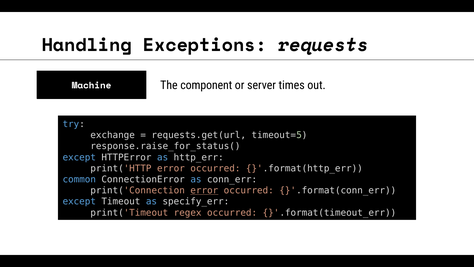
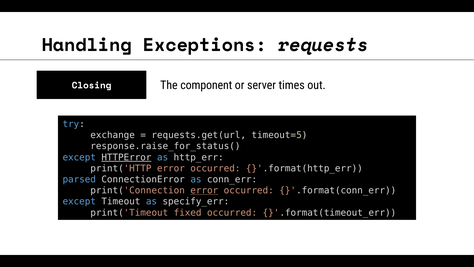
Machine: Machine -> Closing
HTTPError underline: none -> present
common: common -> parsed
regex: regex -> fixed
